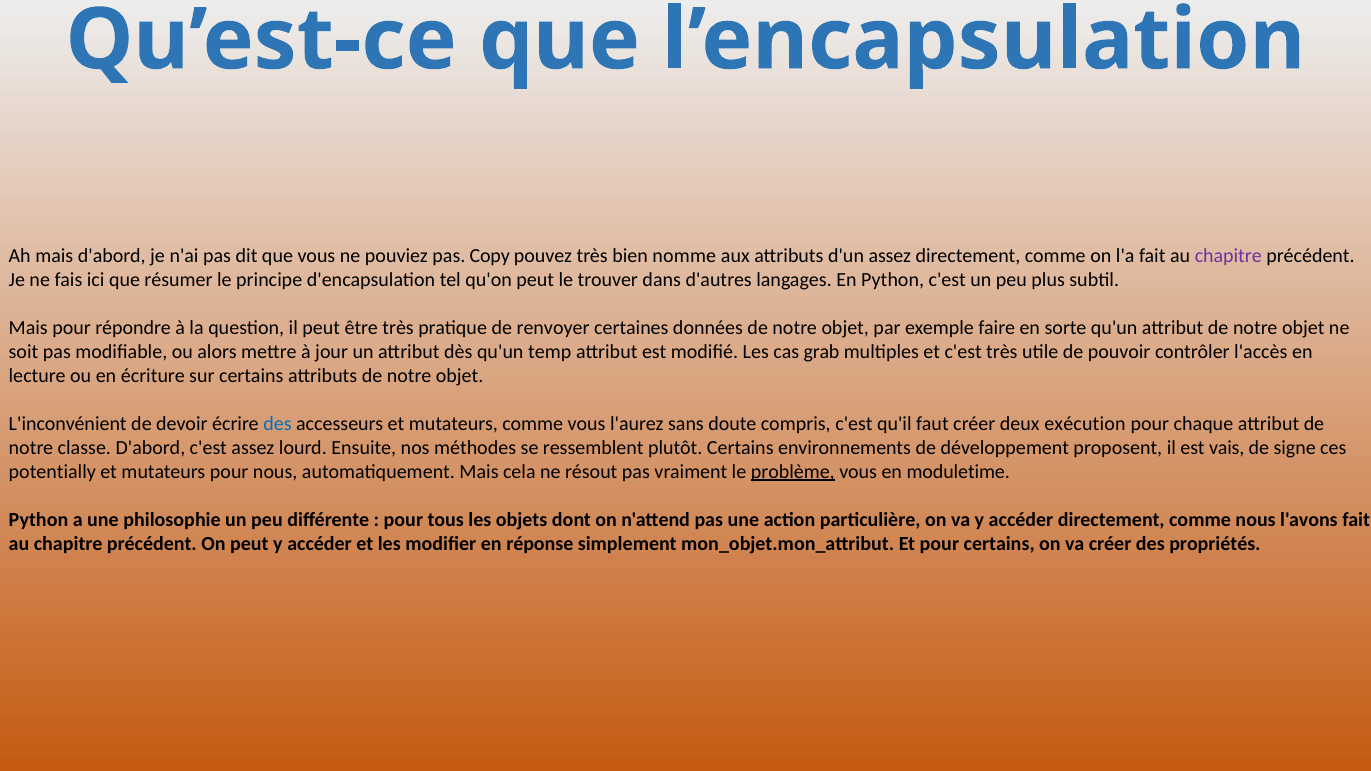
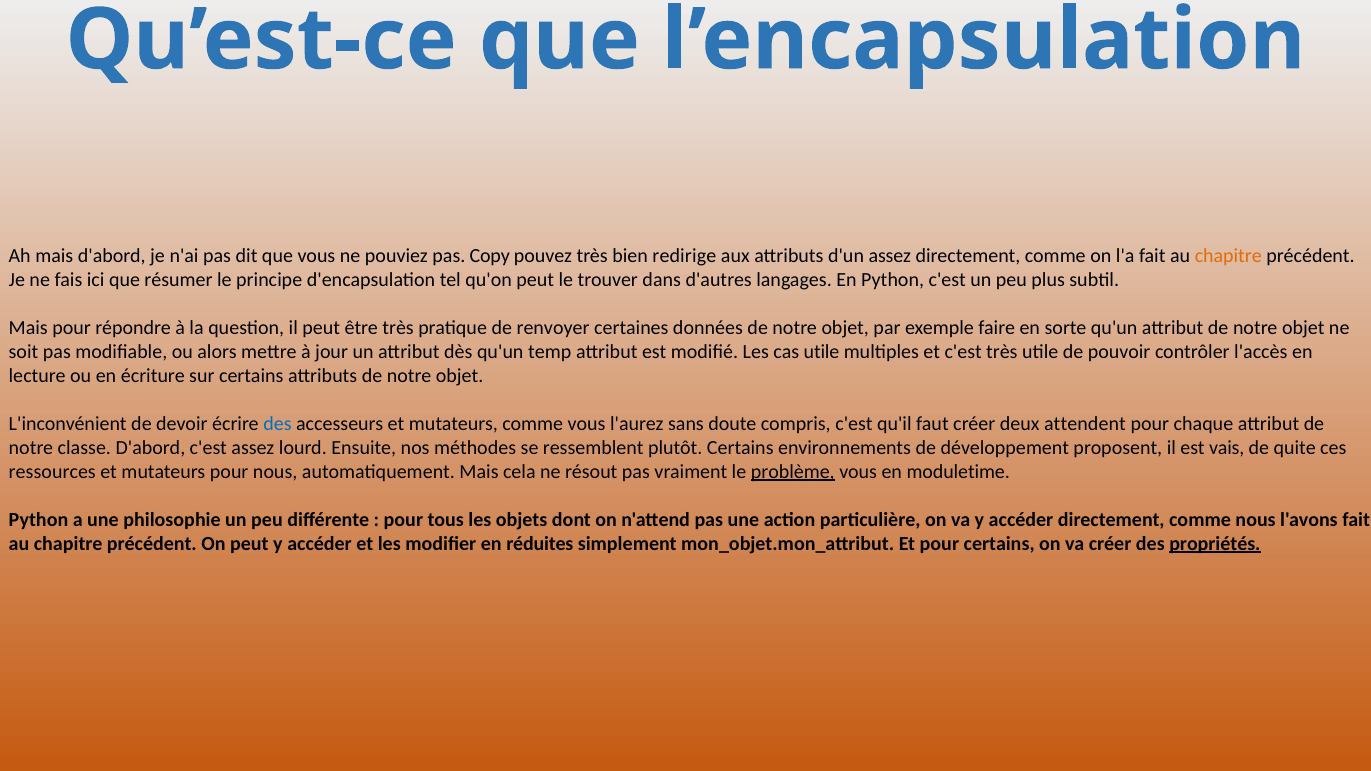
nomme: nomme -> redirige
chapitre at (1228, 256) colour: purple -> orange
cas grab: grab -> utile
exécution: exécution -> attendent
signe: signe -> quite
potentially: potentially -> ressources
réponse: réponse -> réduites
propriétés underline: none -> present
